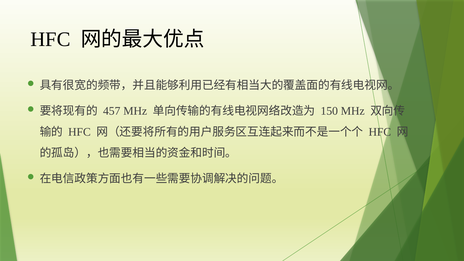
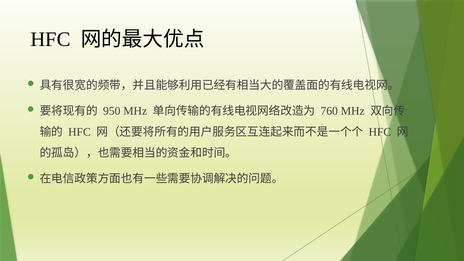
457: 457 -> 950
150: 150 -> 760
